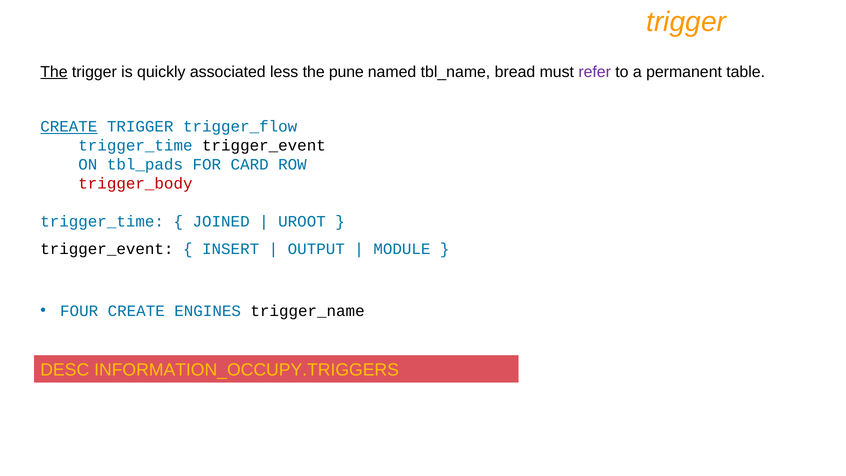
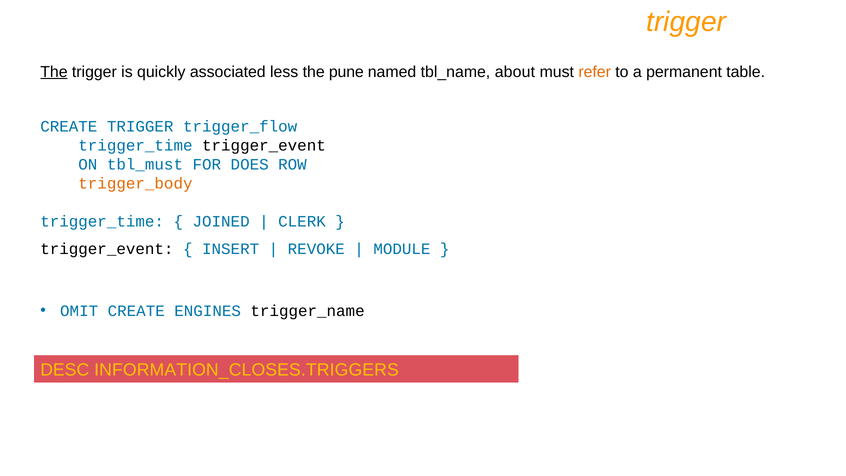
bread: bread -> about
refer colour: purple -> orange
CREATE at (69, 126) underline: present -> none
tbl_pads: tbl_pads -> tbl_must
CARD: CARD -> DOES
trigger_body colour: red -> orange
UROOT: UROOT -> CLERK
OUTPUT: OUTPUT -> REVOKE
FOUR: FOUR -> OMIT
INFORMATION_OCCUPY.TRIGGERS: INFORMATION_OCCUPY.TRIGGERS -> INFORMATION_CLOSES.TRIGGERS
